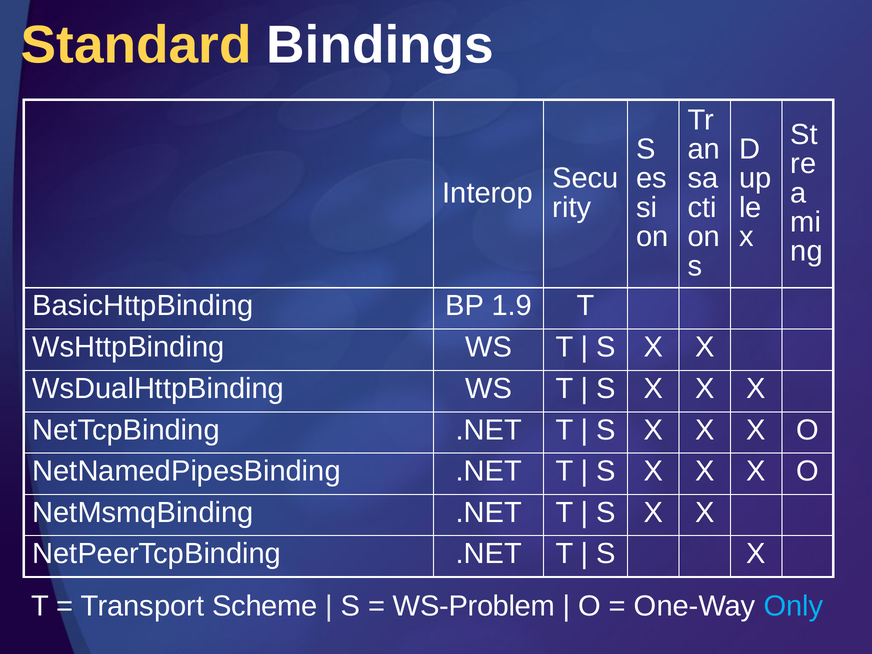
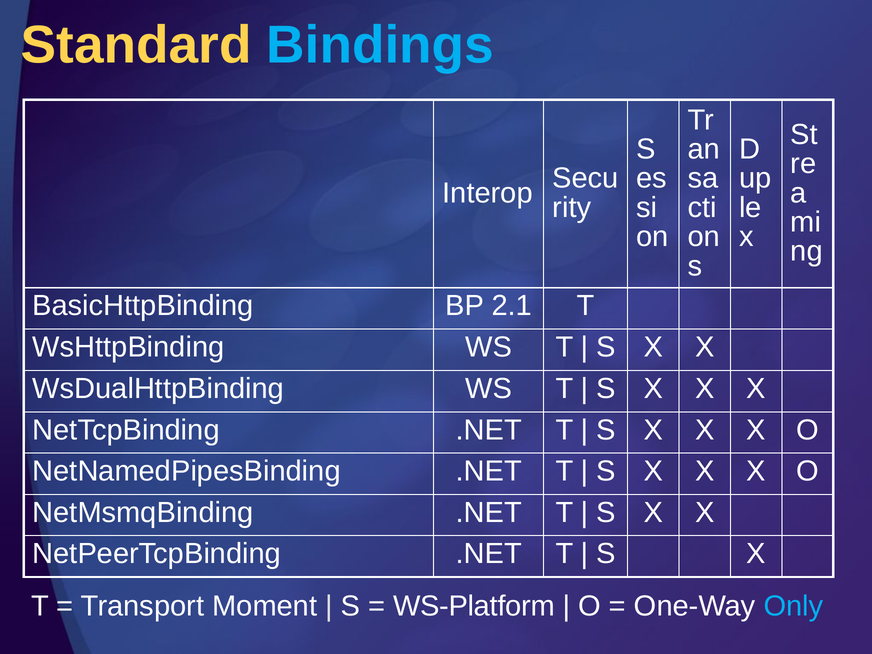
Bindings colour: white -> light blue
1.9: 1.9 -> 2.1
Scheme: Scheme -> Moment
WS-Problem: WS-Problem -> WS-Platform
